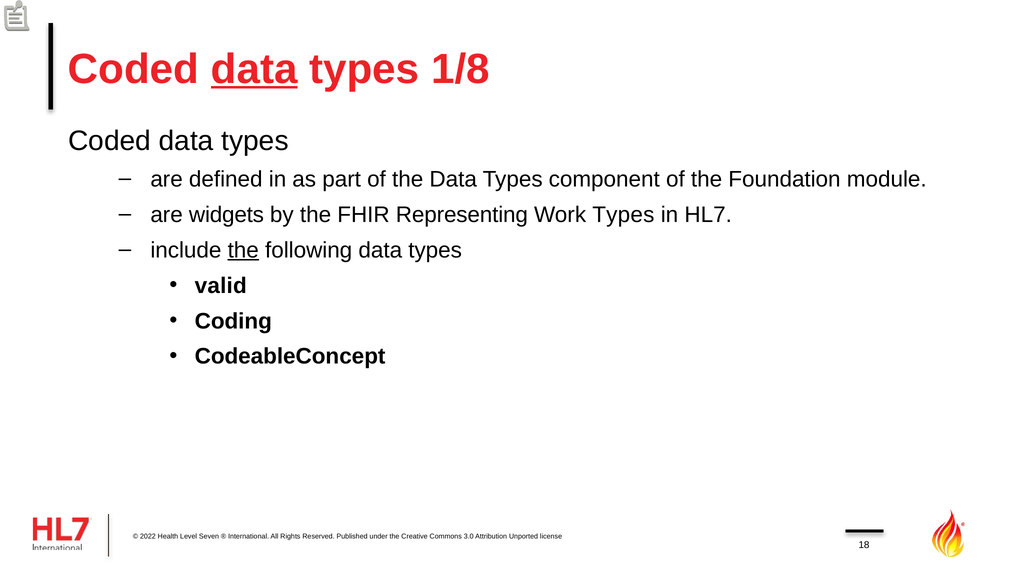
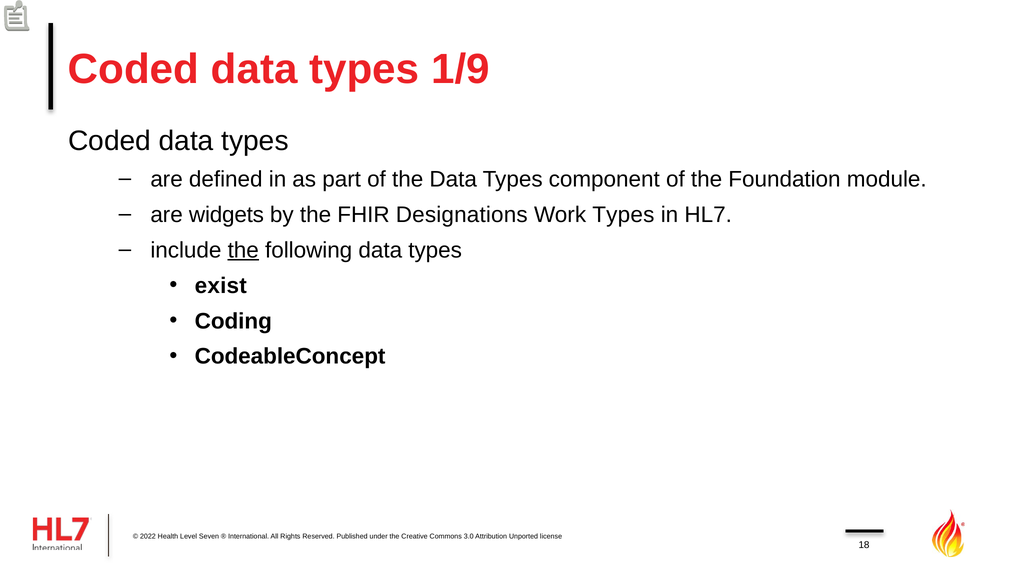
data at (254, 69) underline: present -> none
1/8: 1/8 -> 1/9
Representing: Representing -> Designations
valid: valid -> exist
